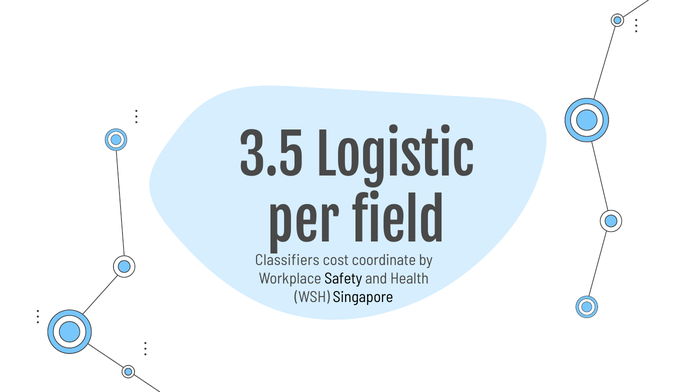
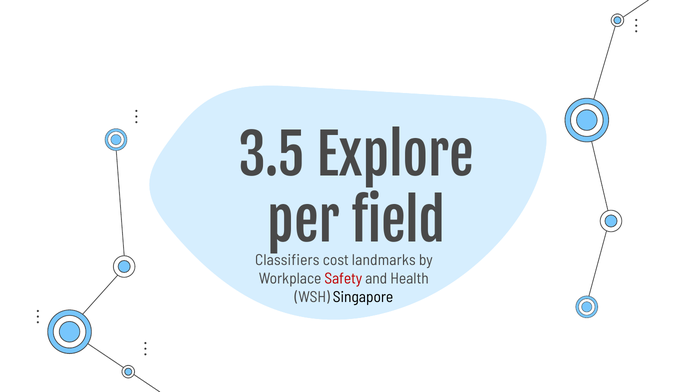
Logistic: Logistic -> Explore
coordinate: coordinate -> landmarks
Safety colour: black -> red
